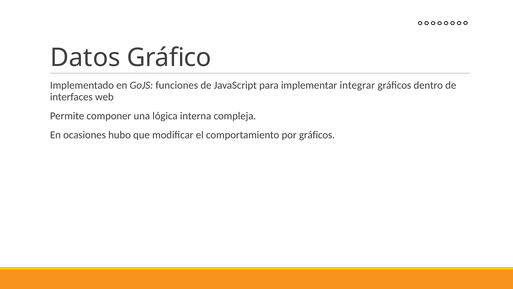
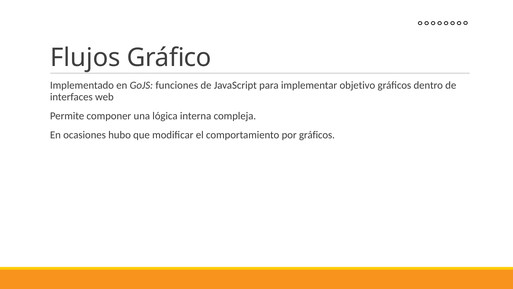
Datos: Datos -> Flujos
integrar: integrar -> objetivo
